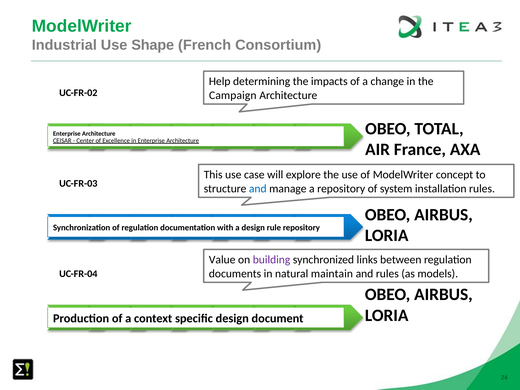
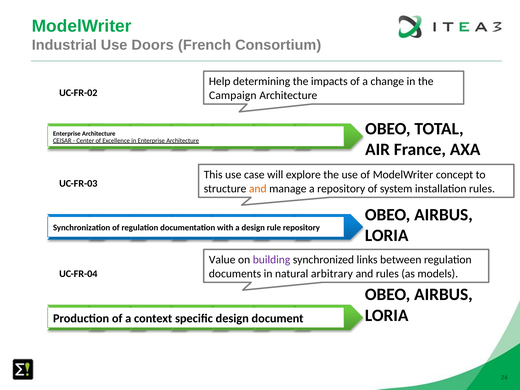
Shape: Shape -> Doors
and at (258, 189) colour: blue -> orange
maintain: maintain -> arbitrary
